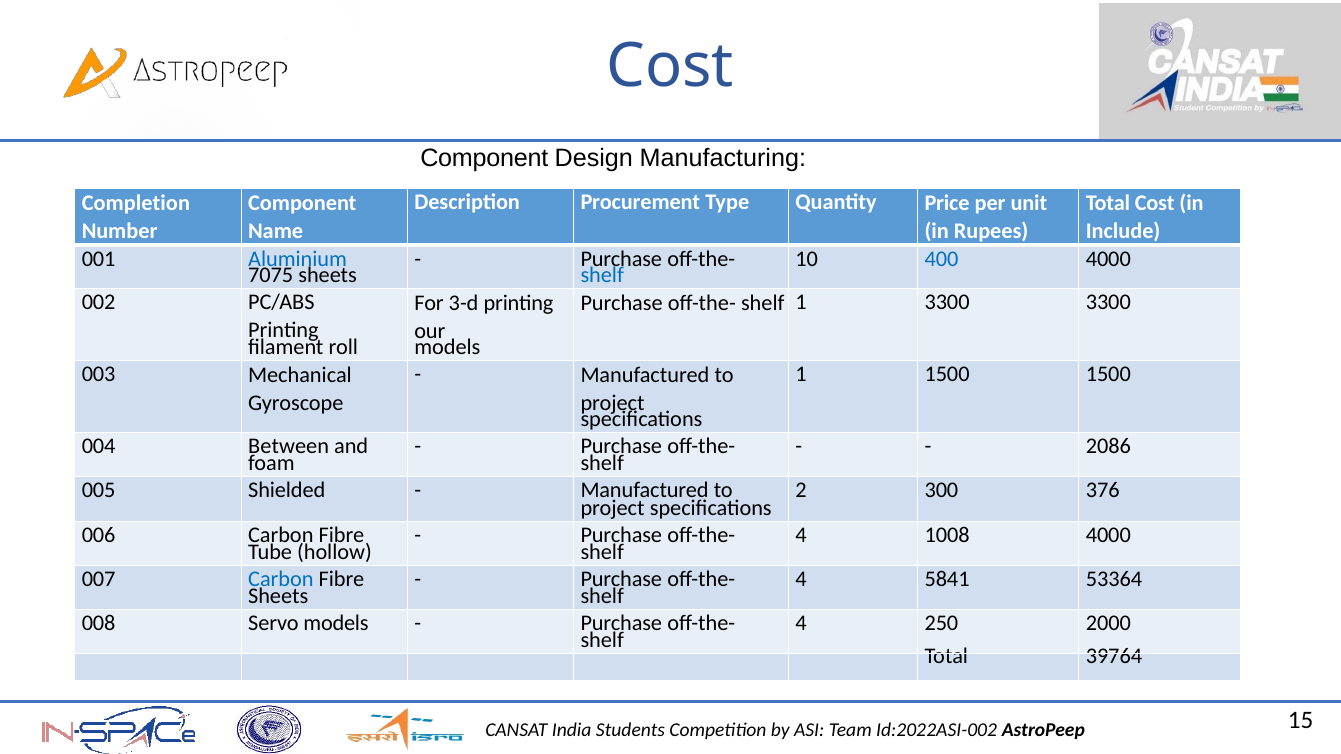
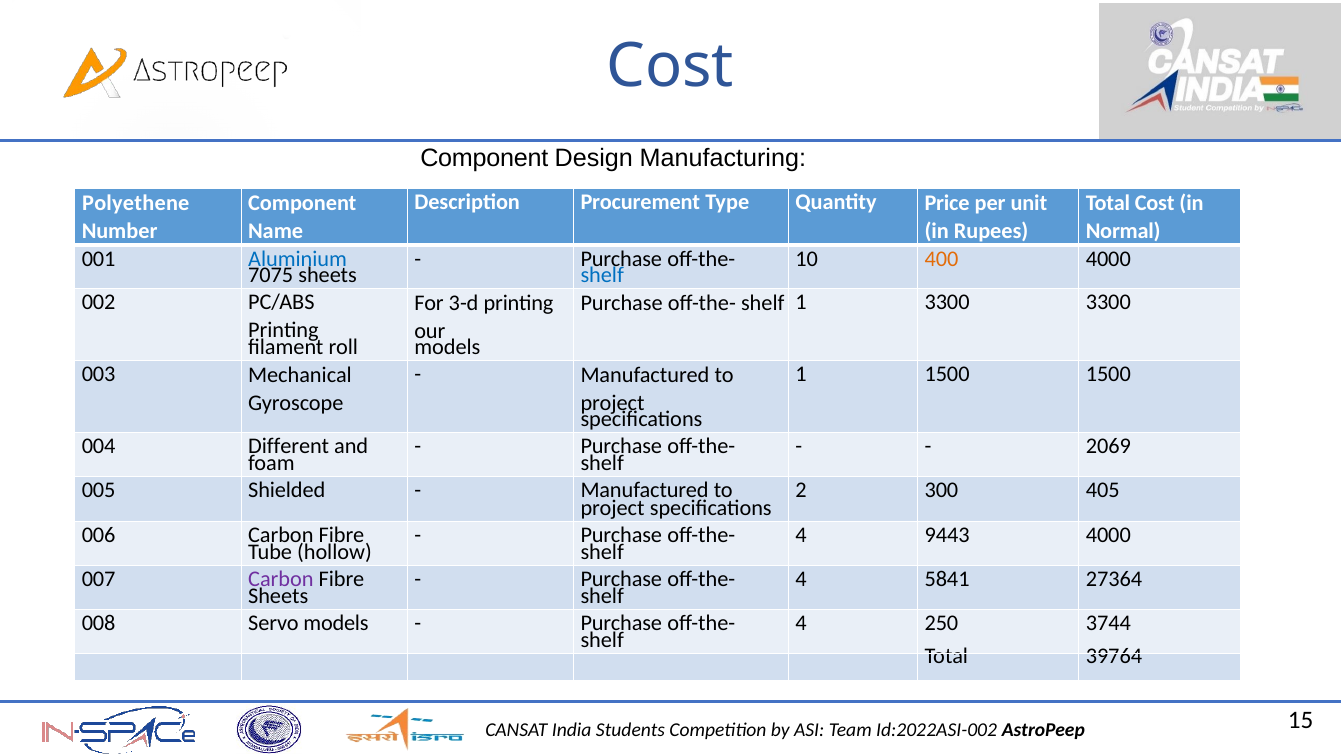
Completion: Completion -> Polyethene
Include: Include -> Normal
400 colour: blue -> orange
Between: Between -> Different
2086: 2086 -> 2069
376: 376 -> 405
1008: 1008 -> 9443
Carbon at (281, 580) colour: blue -> purple
53364: 53364 -> 27364
2000: 2000 -> 3744
